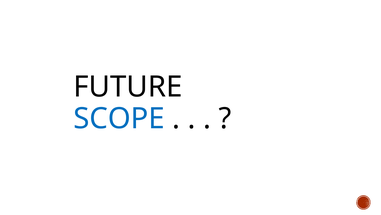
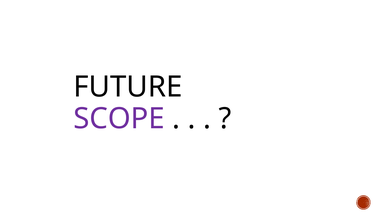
SCOPE colour: blue -> purple
